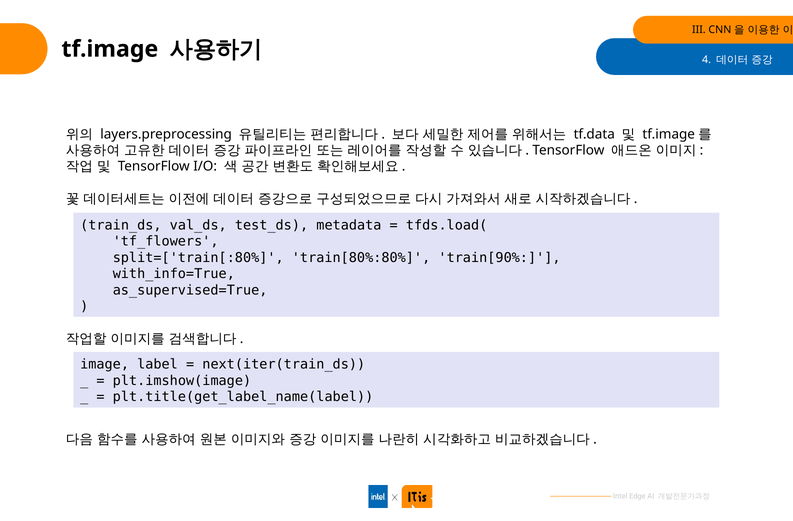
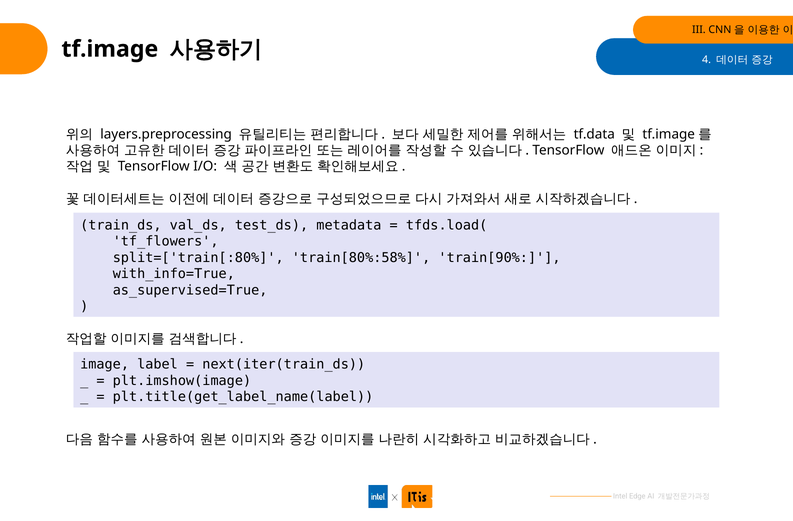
train[80%:80%: train[80%:80% -> train[80%:58%
